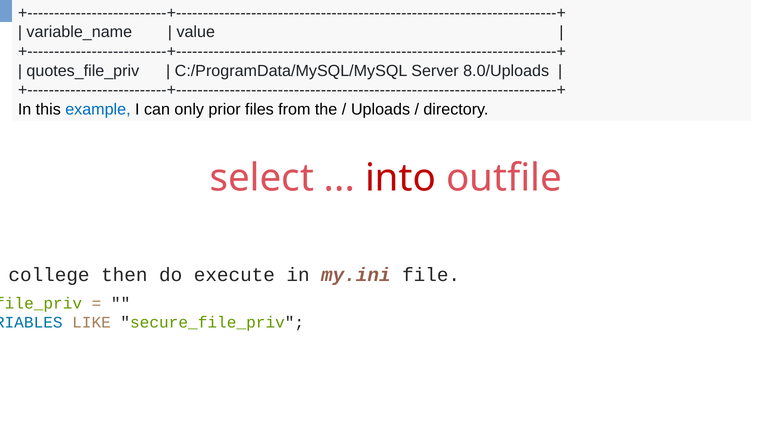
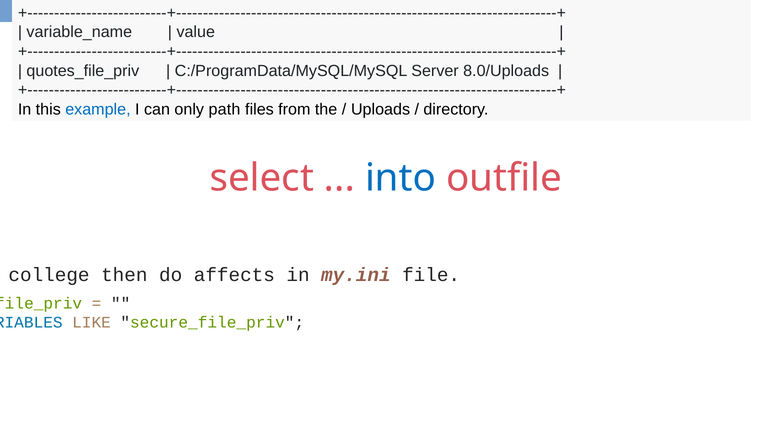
prior: prior -> path
into colour: red -> blue
execute: execute -> affects
